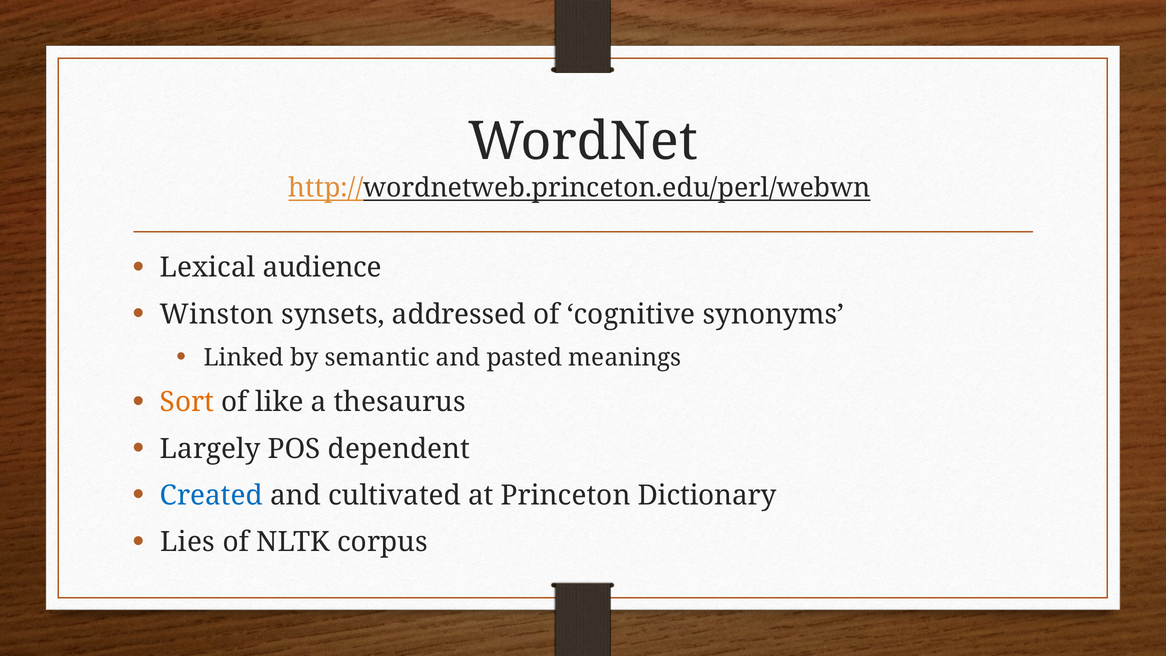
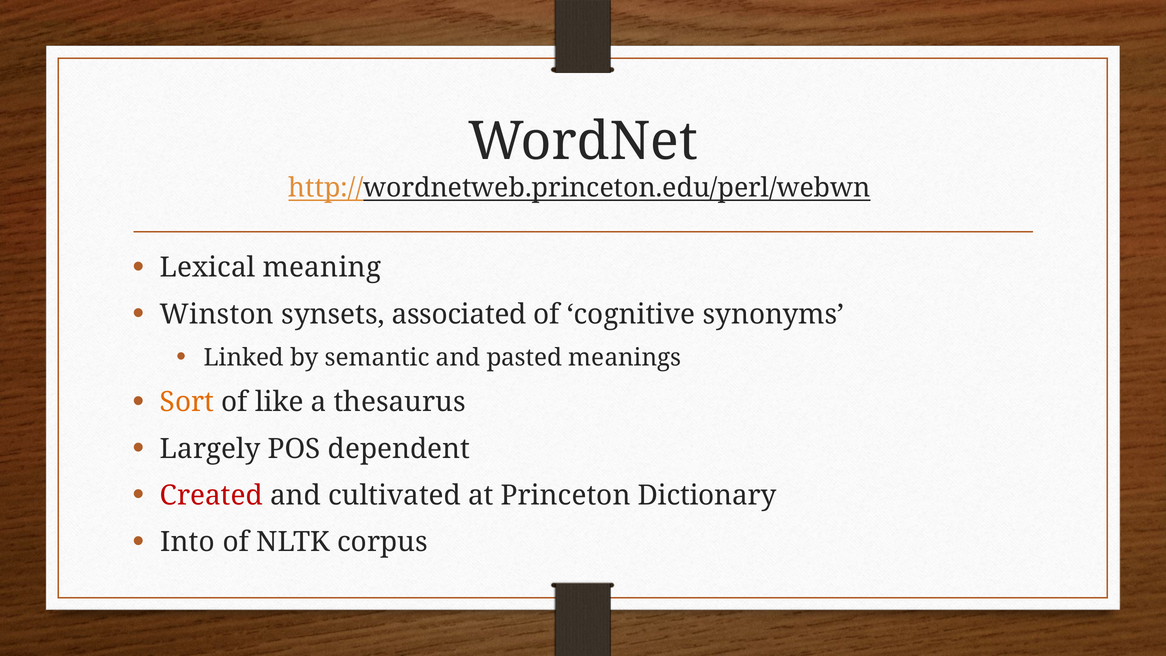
audience: audience -> meaning
addressed: addressed -> associated
Created colour: blue -> red
Lies: Lies -> Into
